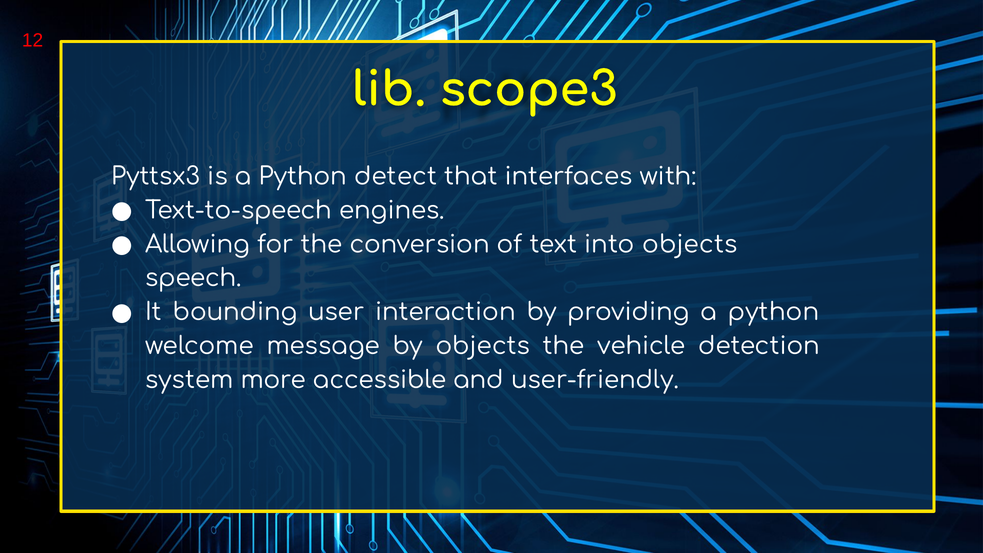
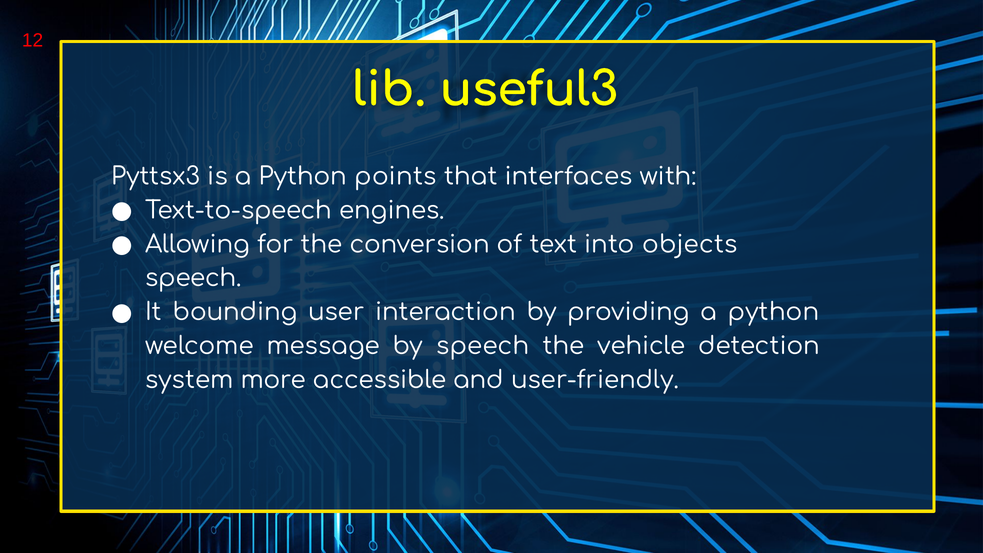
scope3: scope3 -> useful3
detect: detect -> points
by objects: objects -> speech
